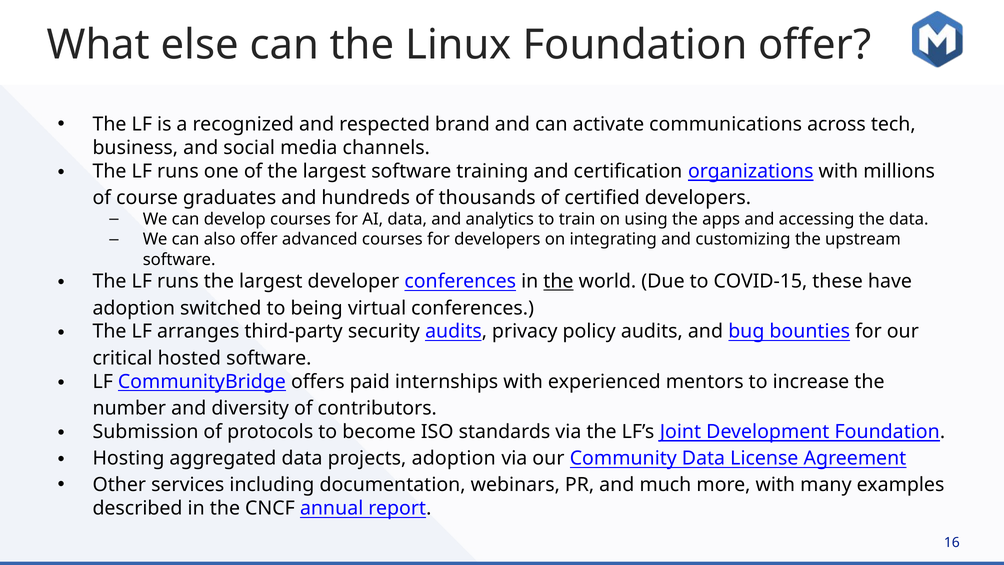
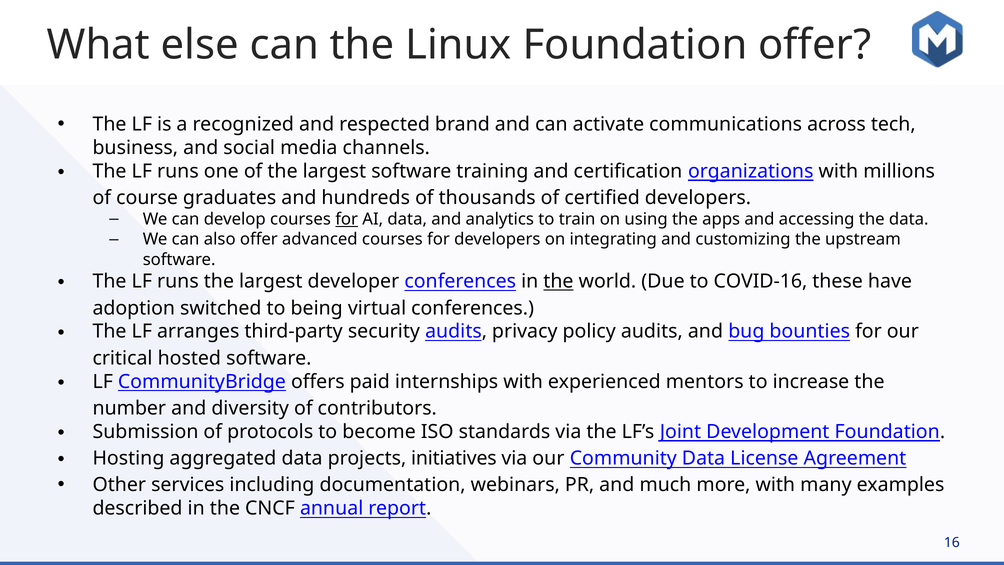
for at (347, 219) underline: none -> present
COVID-15: COVID-15 -> COVID-16
projects adoption: adoption -> initiatives
